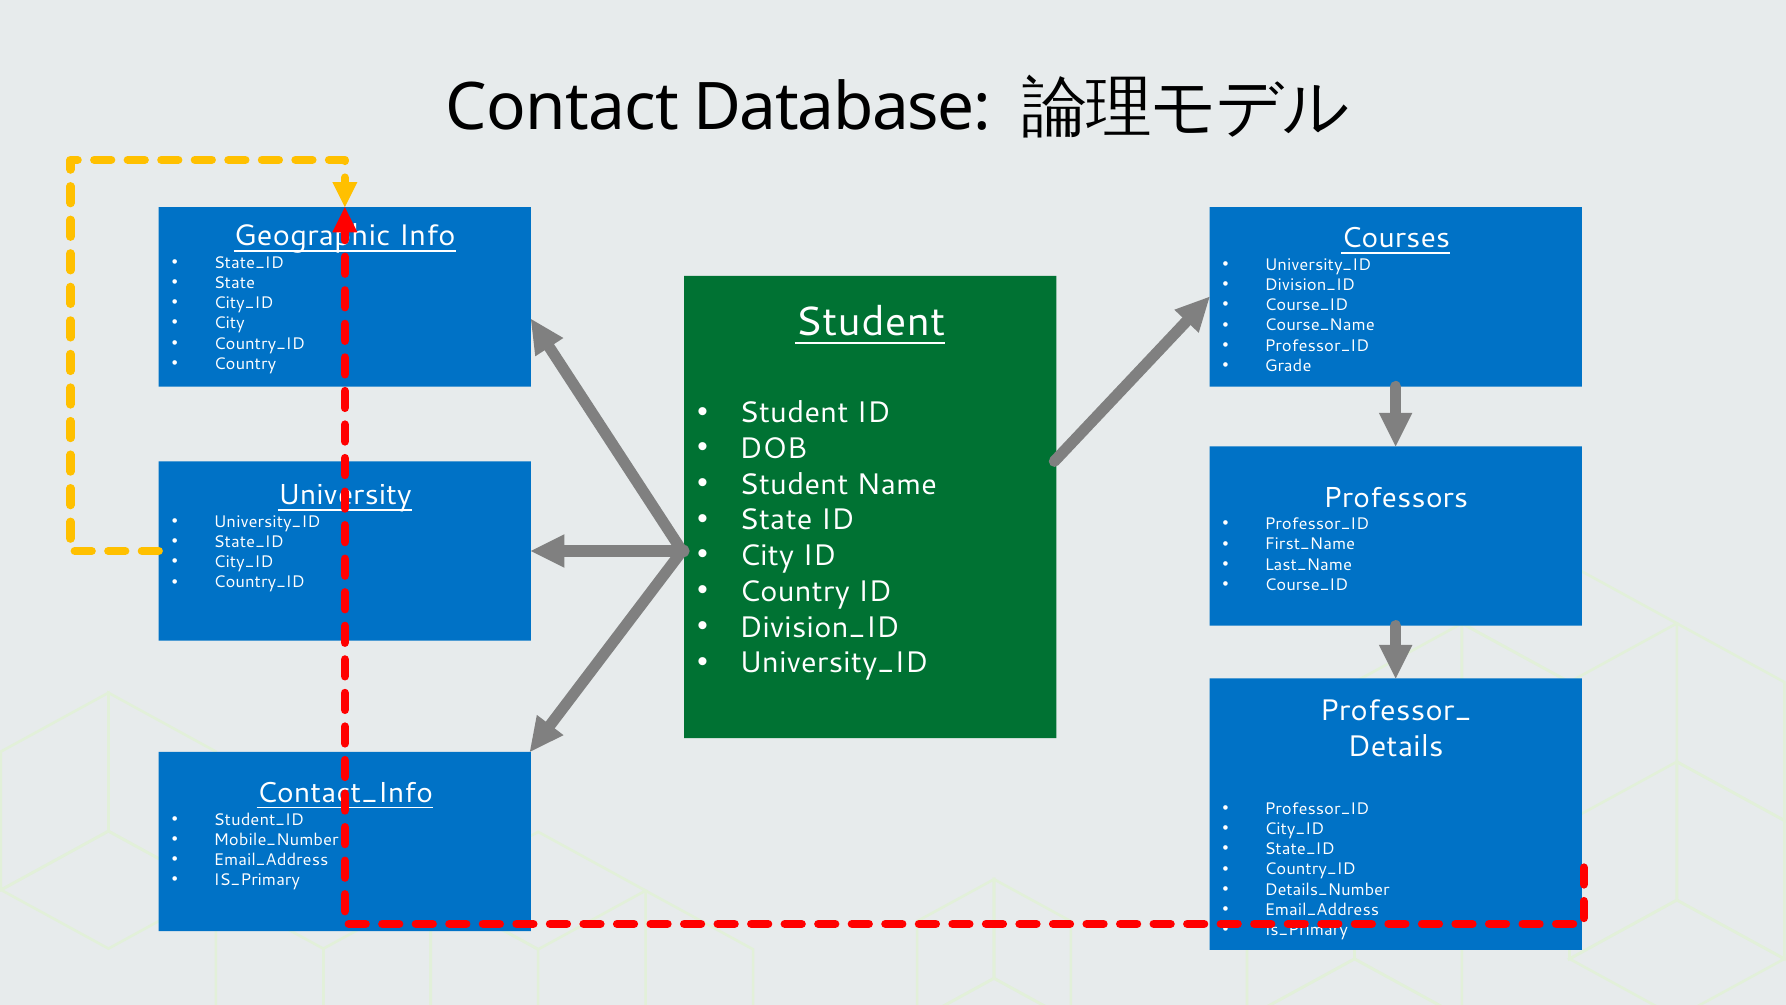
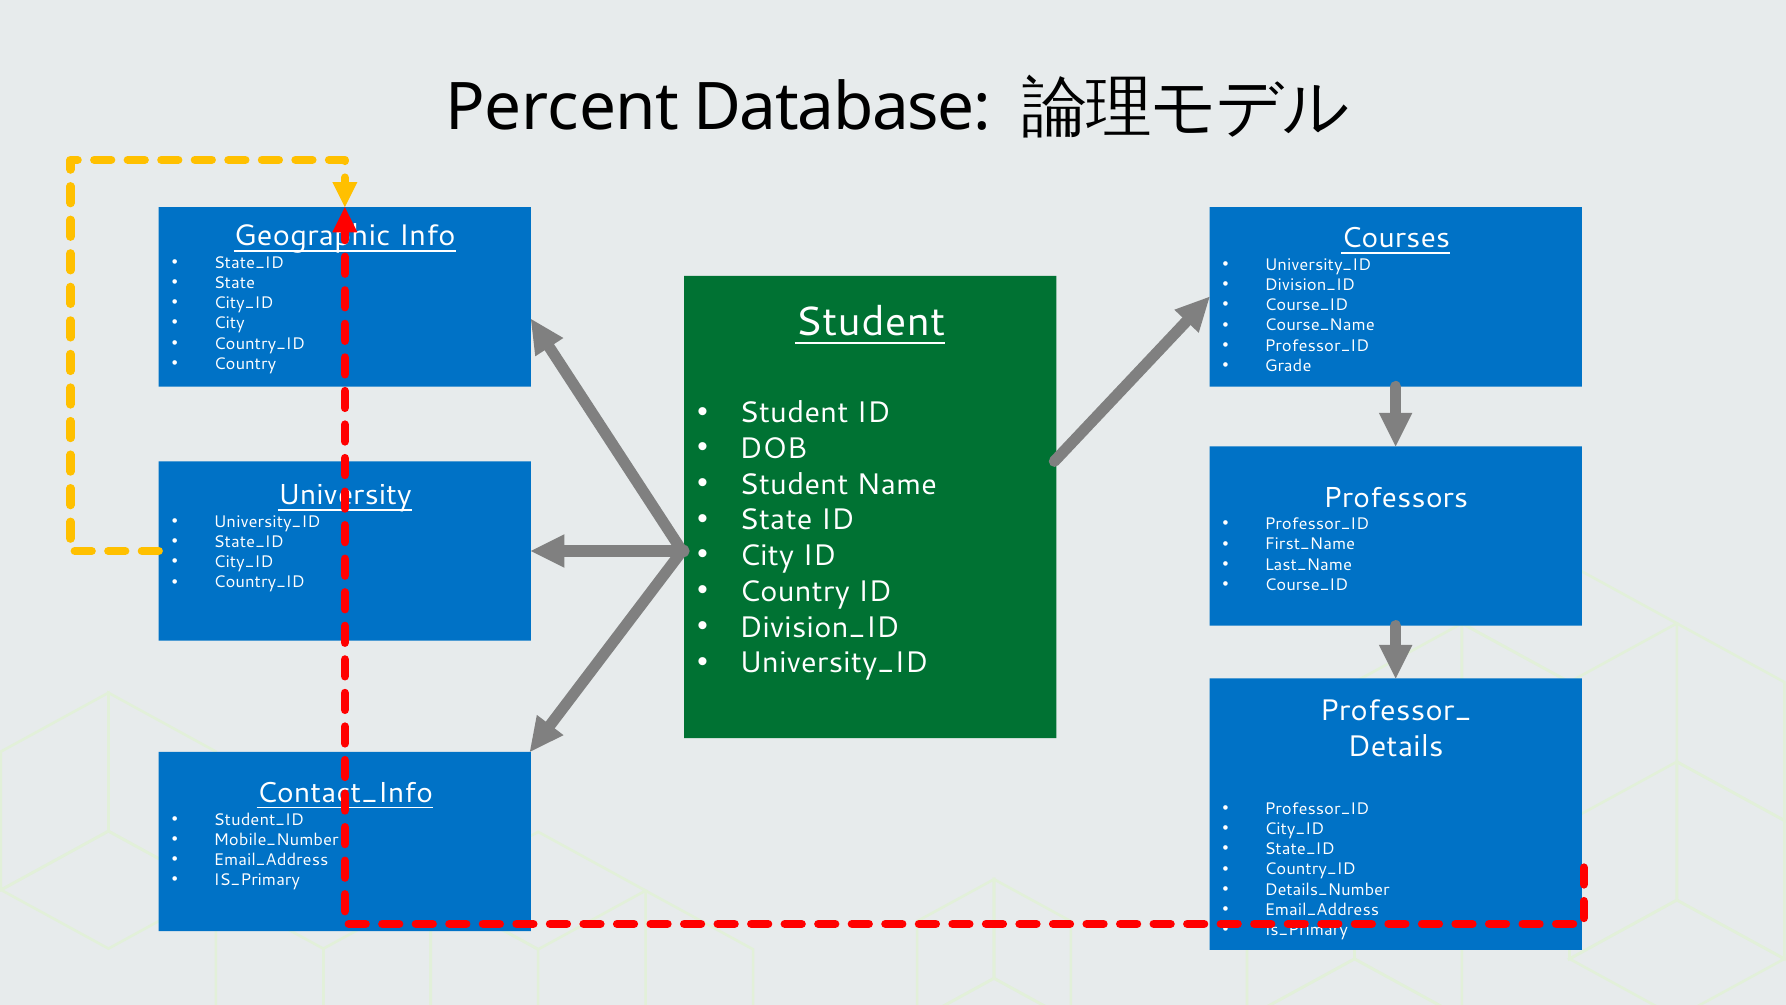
Contact: Contact -> Percent
